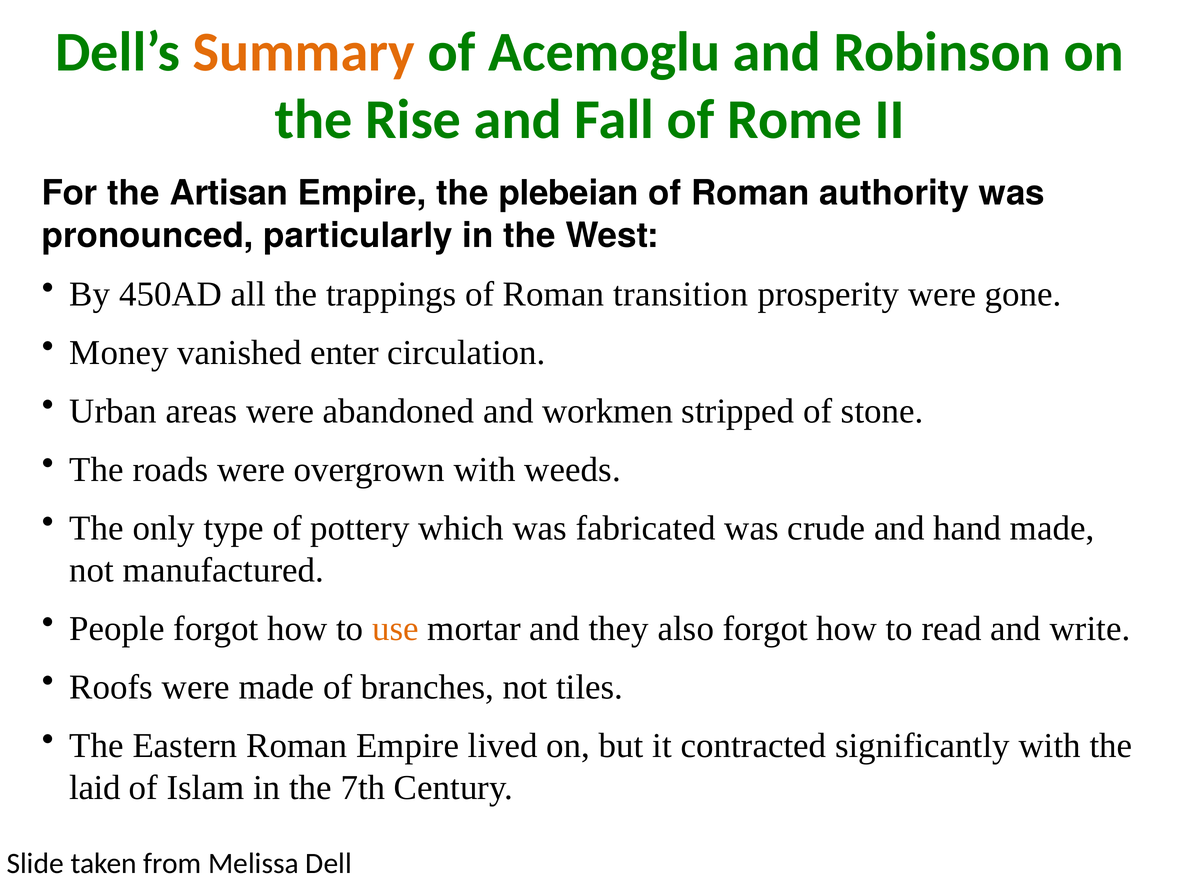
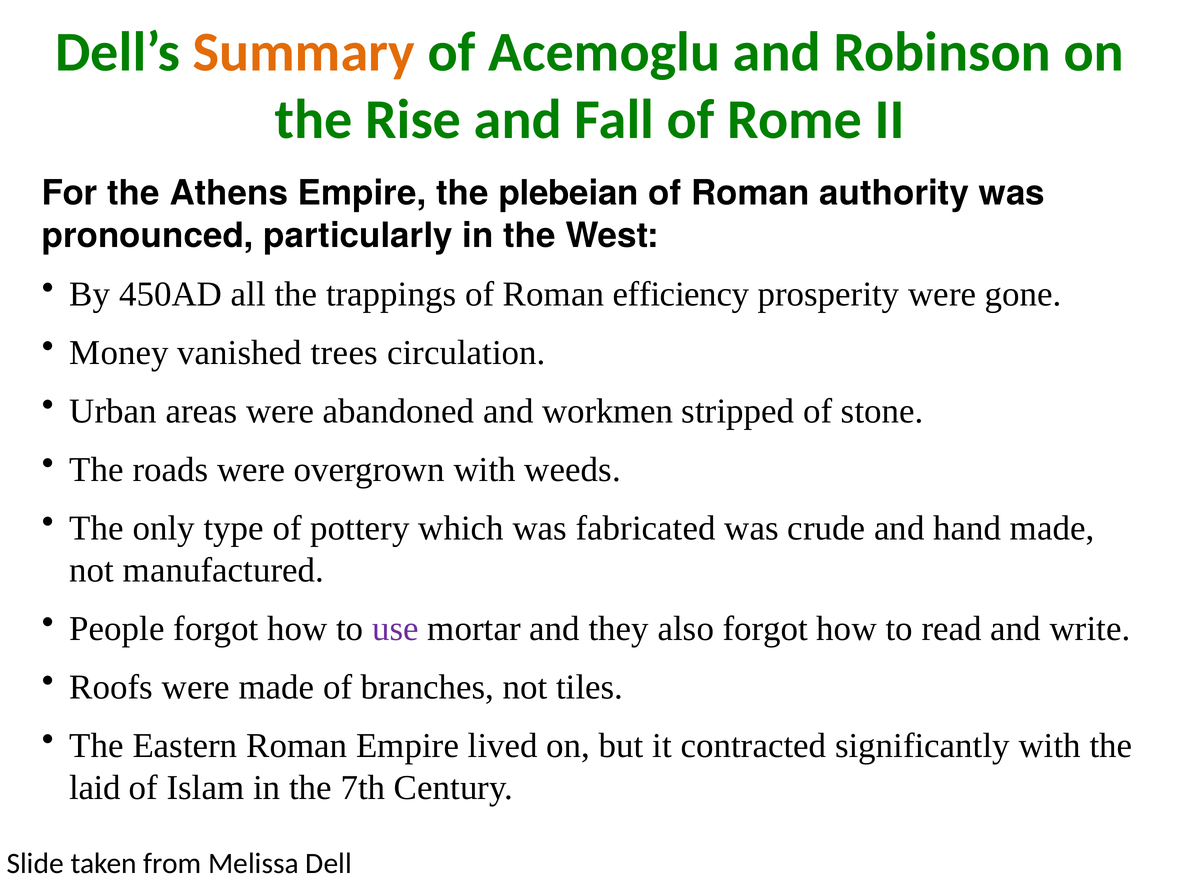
Artisan: Artisan -> Athens
transition: transition -> efficiency
enter: enter -> trees
use colour: orange -> purple
